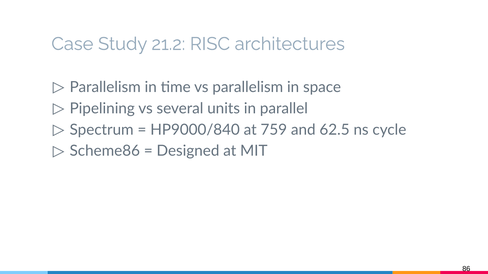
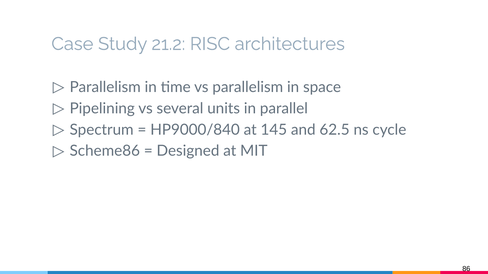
759: 759 -> 145
